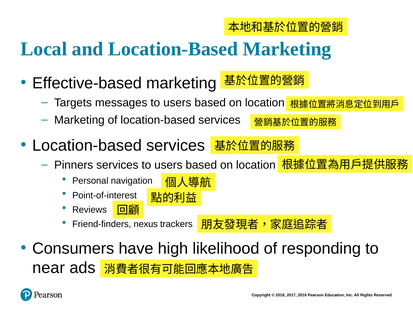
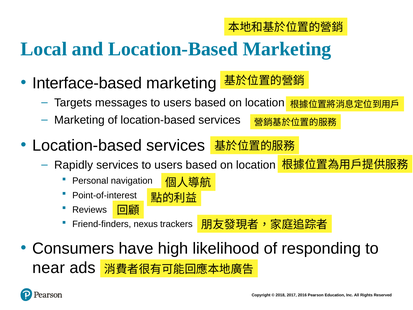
Effective-based: Effective-based -> Interface-based
Pinners: Pinners -> Rapidly
